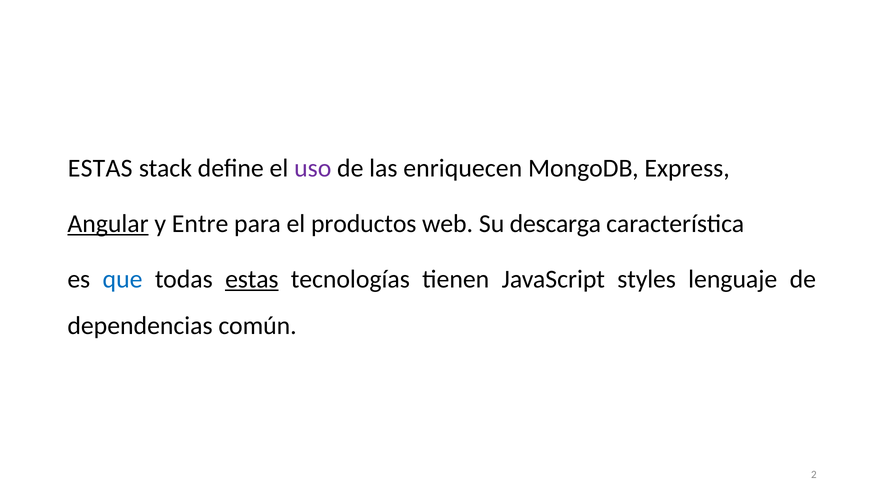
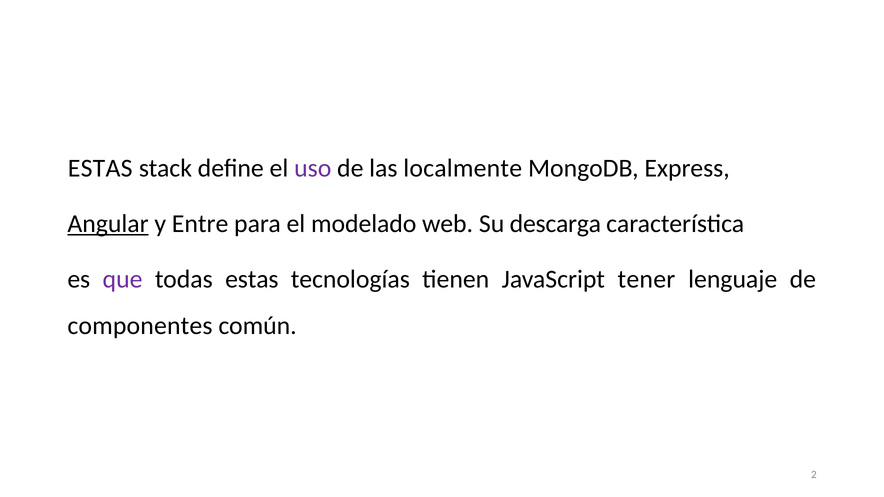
enriquecen: enriquecen -> localmente
productos: productos -> modelado
que colour: blue -> purple
estas at (252, 279) underline: present -> none
styles: styles -> tener
dependencias: dependencias -> componentes
